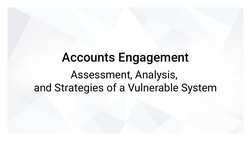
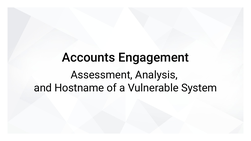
Strategies: Strategies -> Hostname
